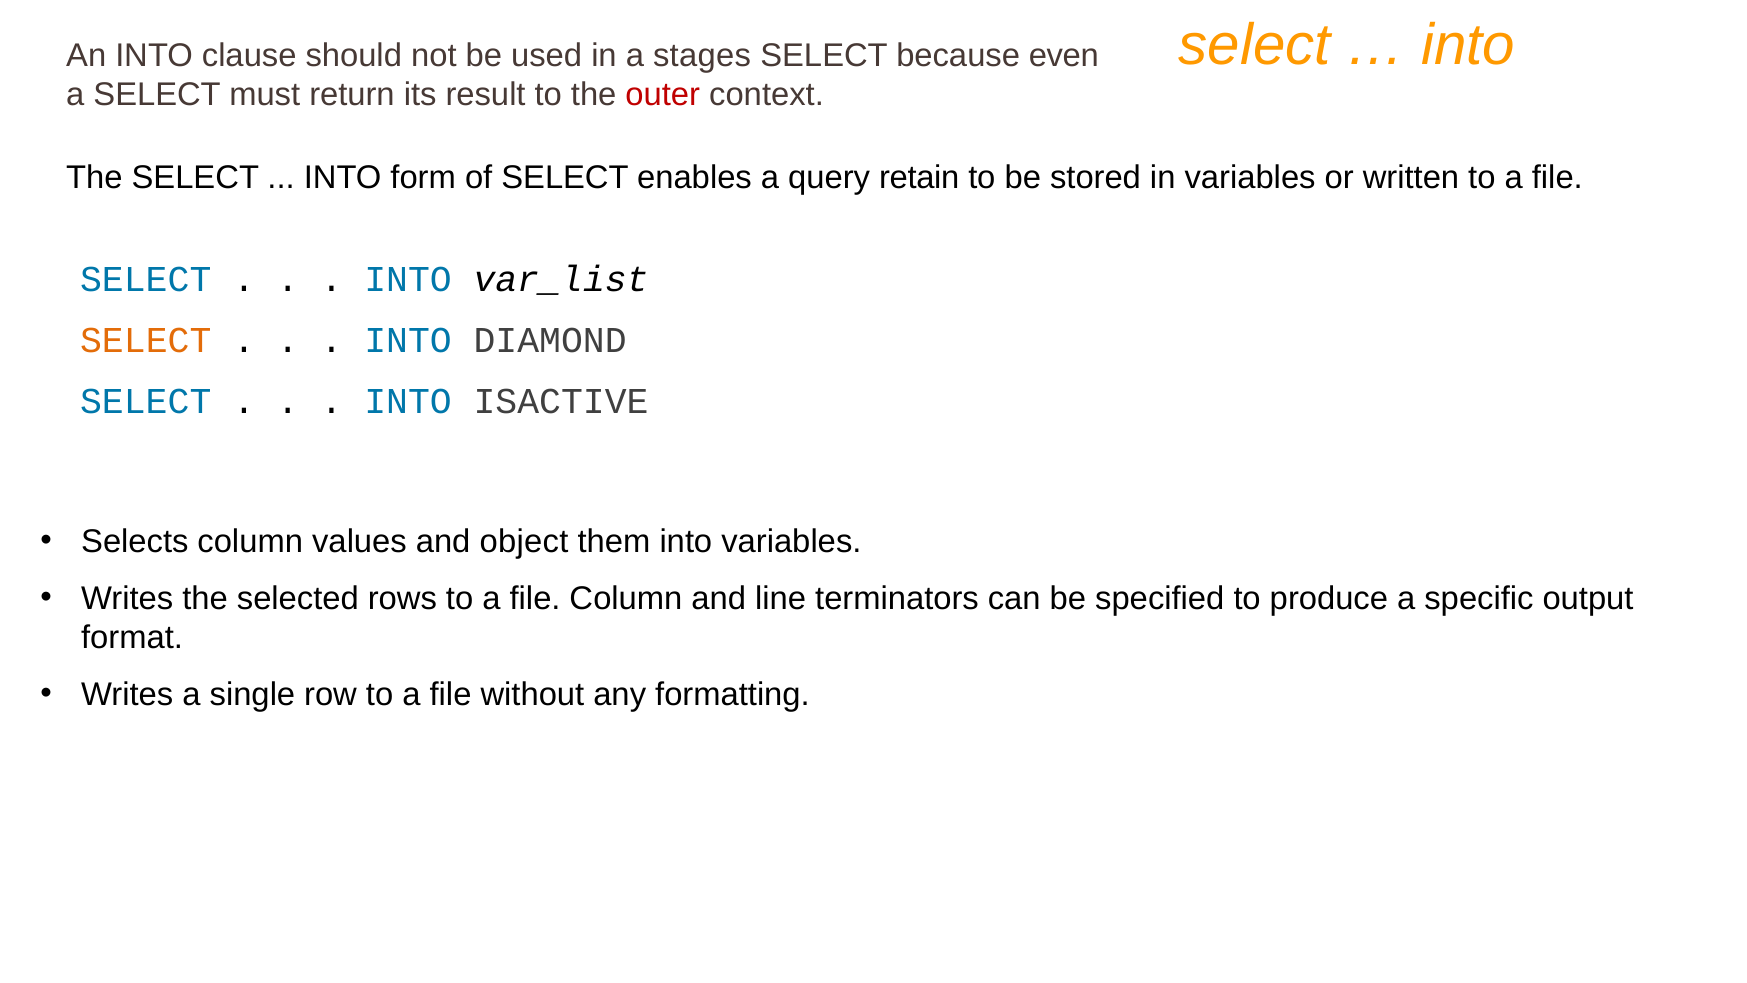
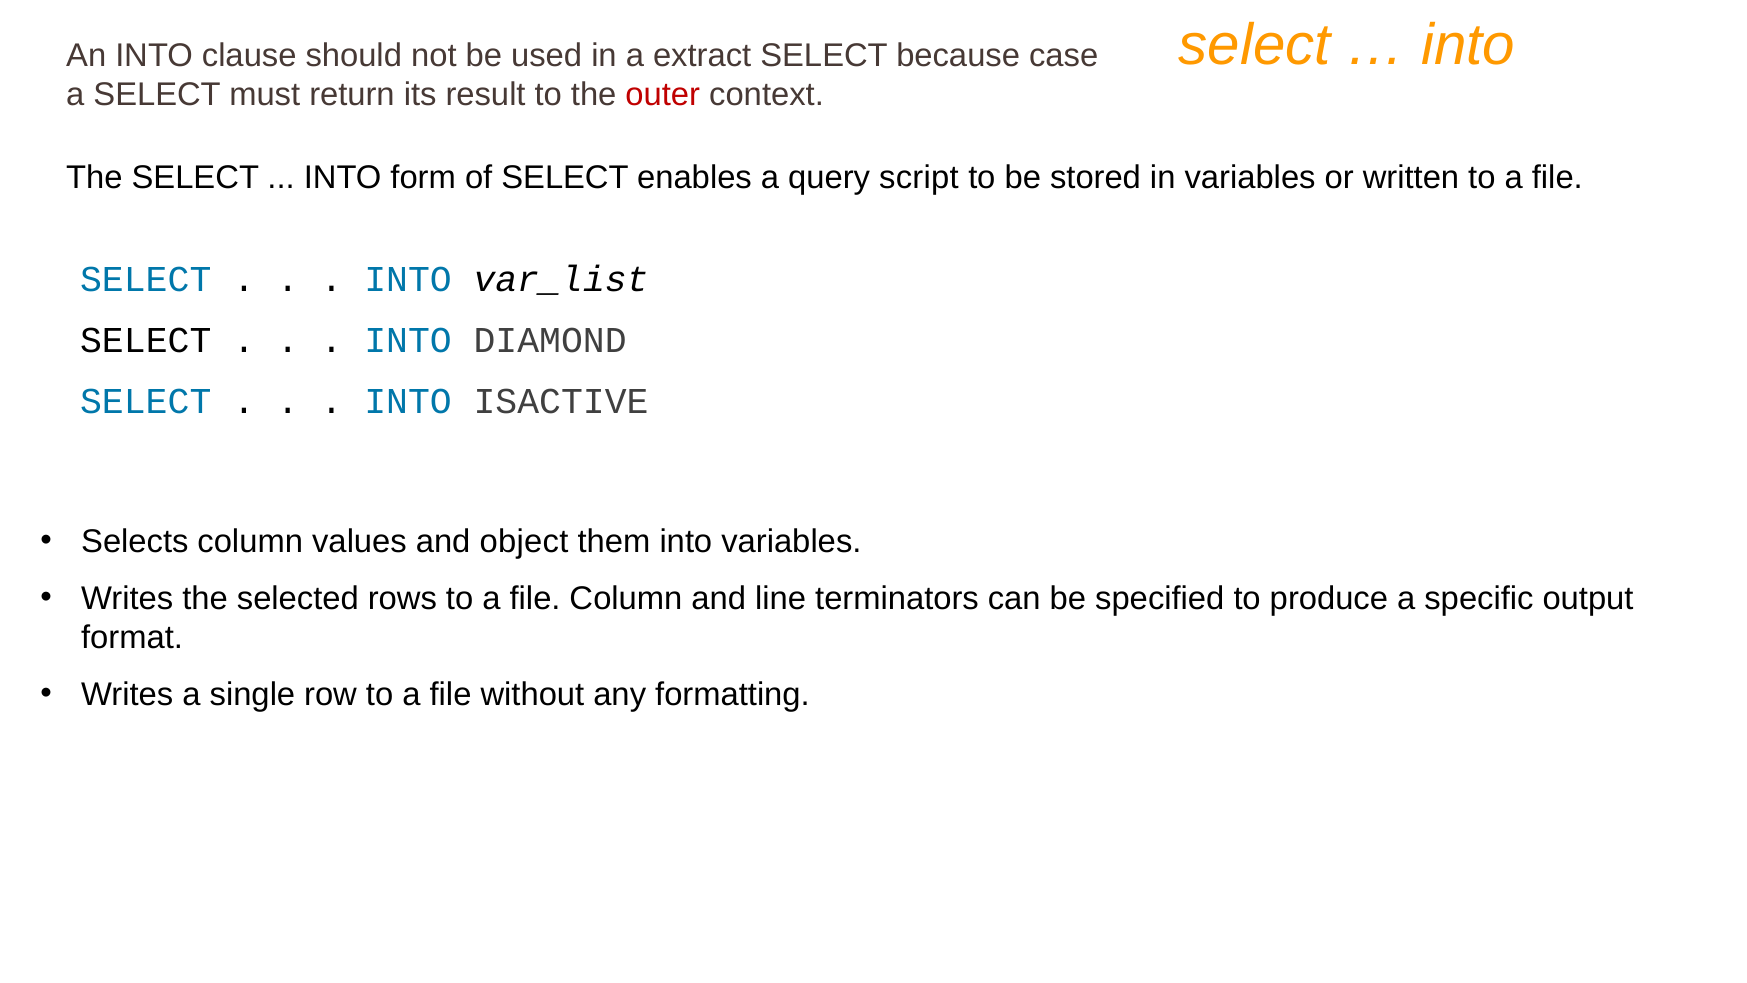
stages: stages -> extract
even: even -> case
retain: retain -> script
SELECT at (146, 341) colour: orange -> black
